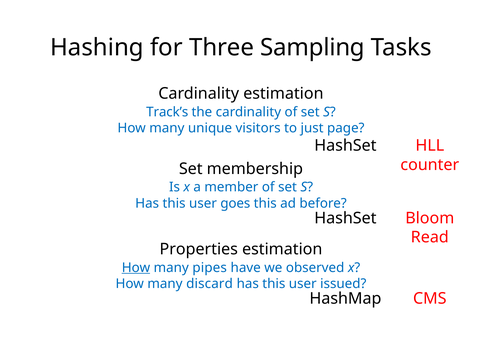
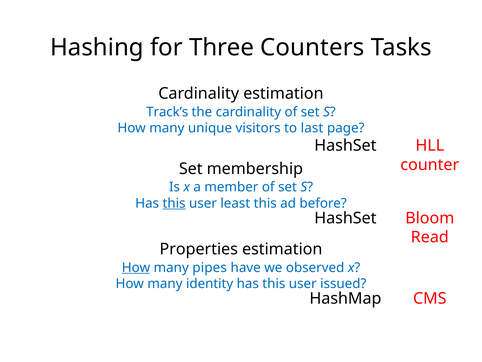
Sampling: Sampling -> Counters
just: just -> last
this at (174, 203) underline: none -> present
goes: goes -> least
discard: discard -> identity
